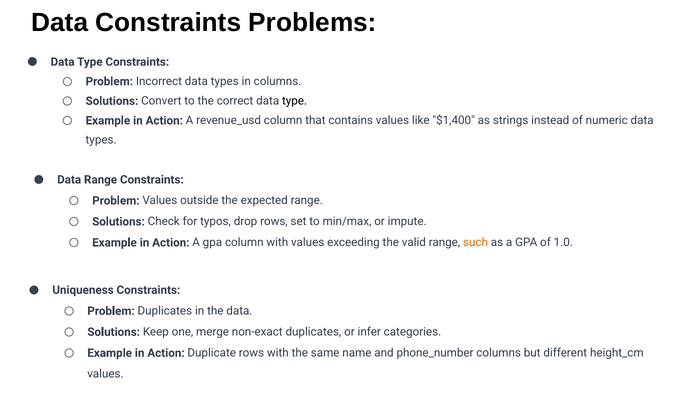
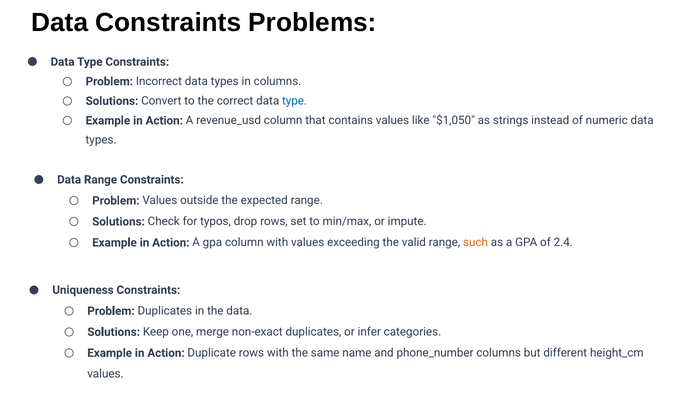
type at (295, 101) colour: black -> blue
$1,400: $1,400 -> $1,050
1.0: 1.0 -> 2.4
